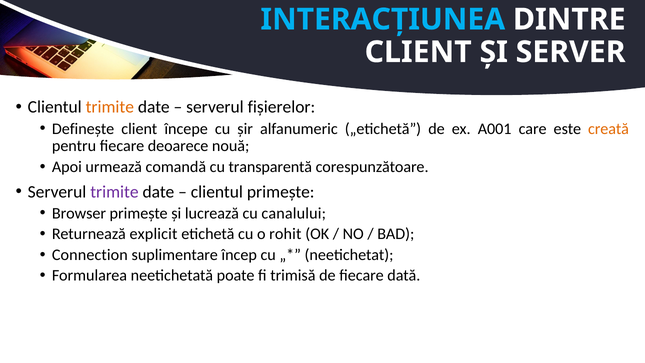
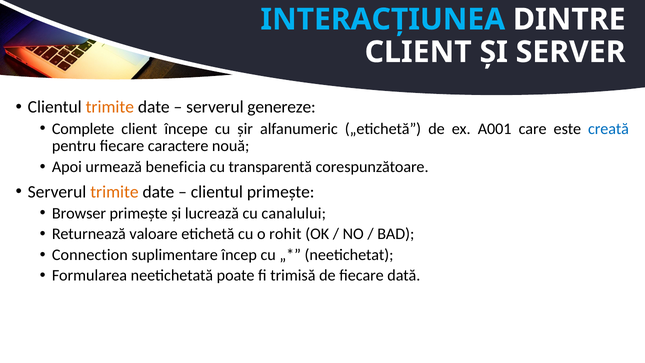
fișierelor: fișierelor -> genereze
Definește: Definește -> Complete
creată colour: orange -> blue
deoarece: deoarece -> caractere
comandă: comandă -> beneficia
trimite at (114, 192) colour: purple -> orange
explicit: explicit -> valoare
